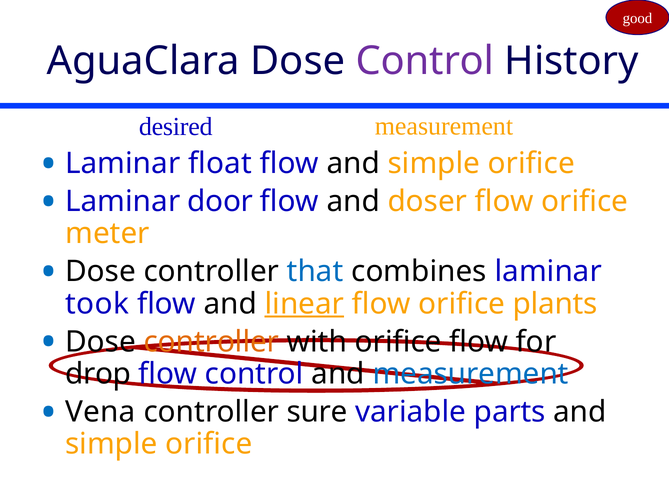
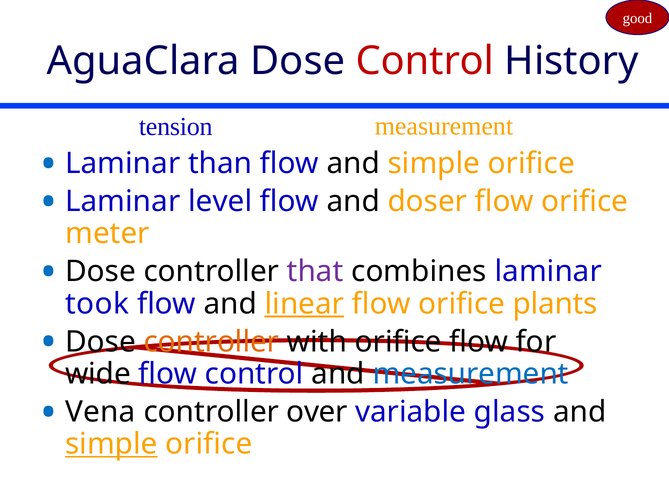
Control at (425, 61) colour: purple -> red
desired: desired -> tension
float: float -> than
door: door -> level
that colour: blue -> purple
drop: drop -> wide
sure: sure -> over
parts: parts -> glass
simple at (111, 445) underline: none -> present
